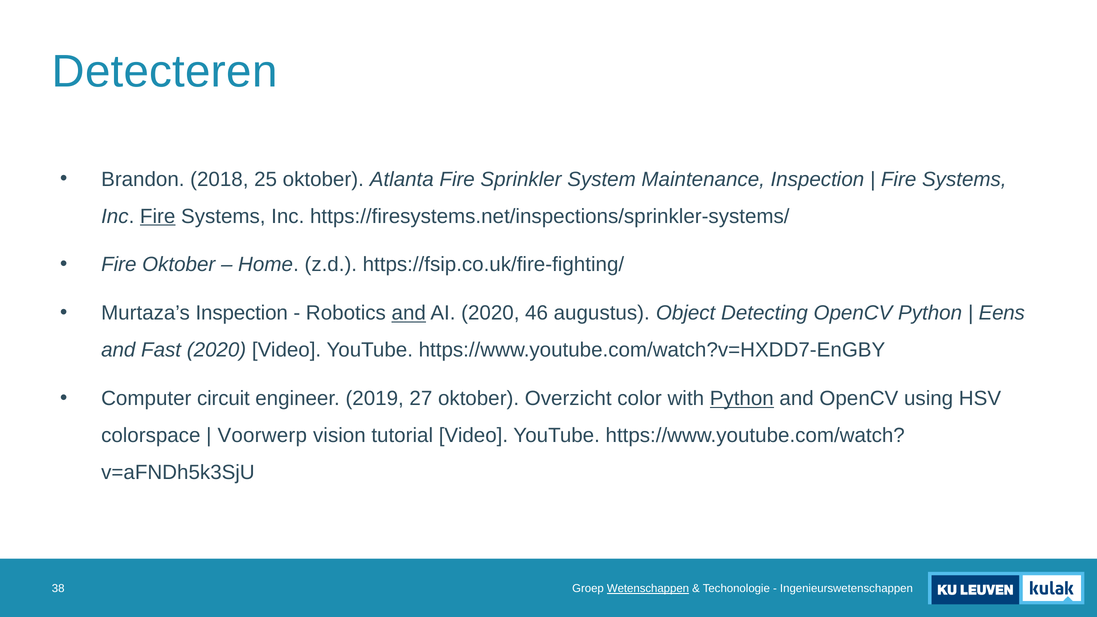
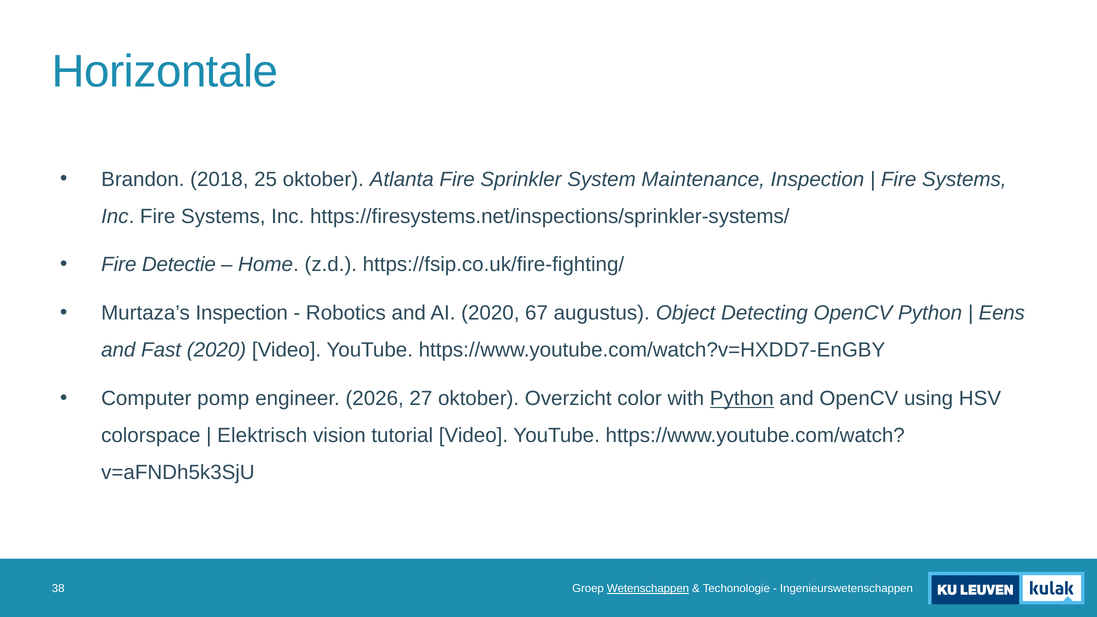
Detecteren: Detecteren -> Horizontale
Fire at (158, 216) underline: present -> none
Fire Oktober: Oktober -> Detectie
and at (409, 313) underline: present -> none
46: 46 -> 67
circuit: circuit -> pomp
2019: 2019 -> 2026
Voorwerp: Voorwerp -> Elektrisch
